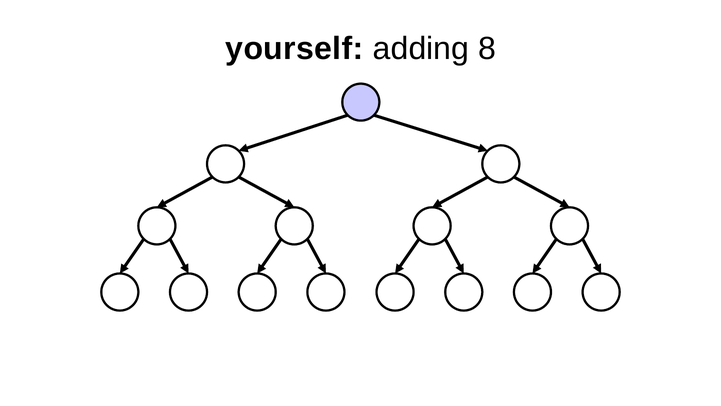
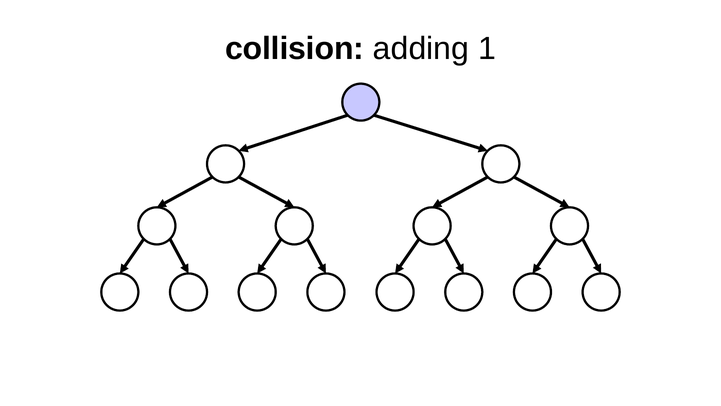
yourself: yourself -> collision
adding 8: 8 -> 1
